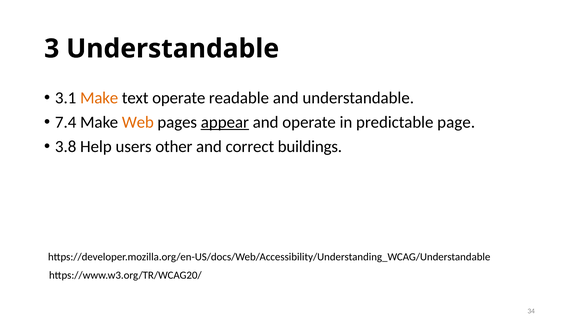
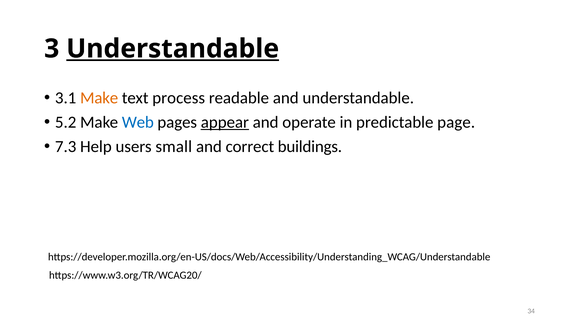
Understandable at (173, 49) underline: none -> present
text operate: operate -> process
7.4: 7.4 -> 5.2
Web colour: orange -> blue
3.8: 3.8 -> 7.3
other: other -> small
